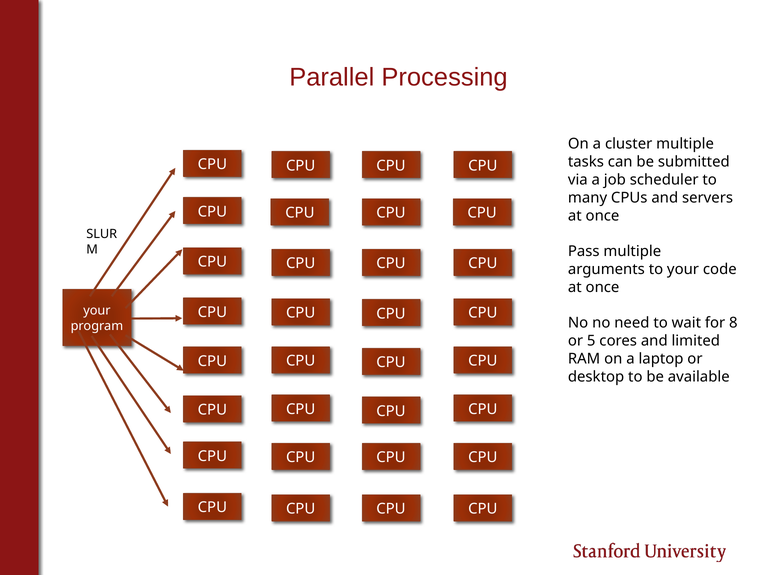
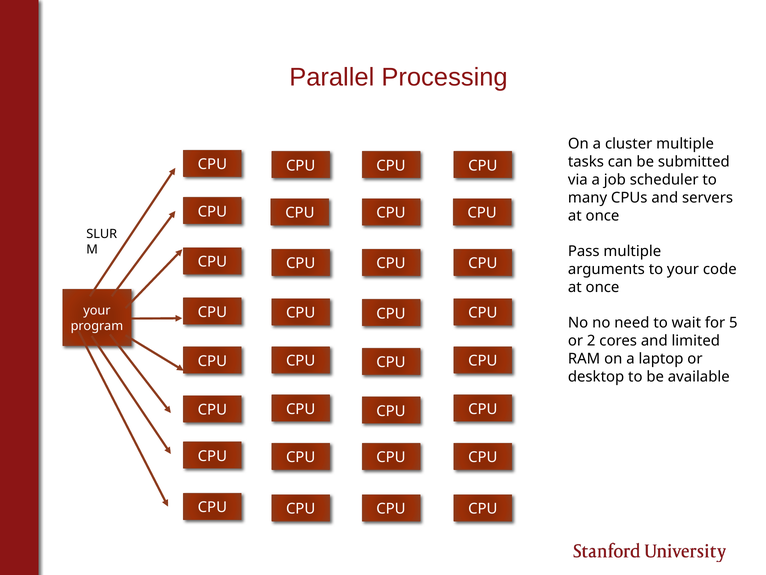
8: 8 -> 5
5: 5 -> 2
